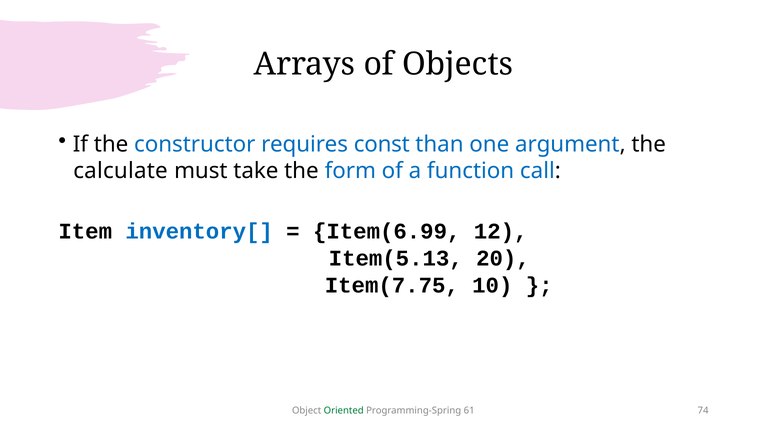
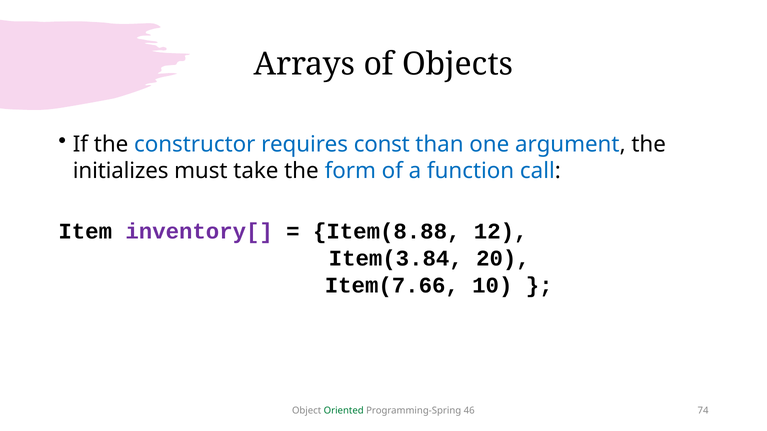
calculate: calculate -> initializes
inventory[ colour: blue -> purple
Item(6.99: Item(6.99 -> Item(8.88
Item(5.13: Item(5.13 -> Item(3.84
Item(7.75: Item(7.75 -> Item(7.66
61: 61 -> 46
